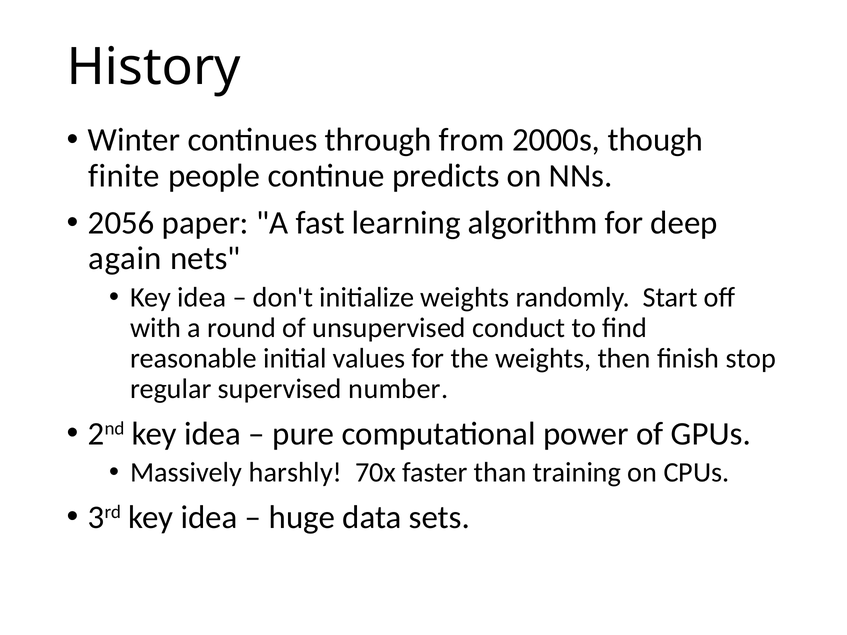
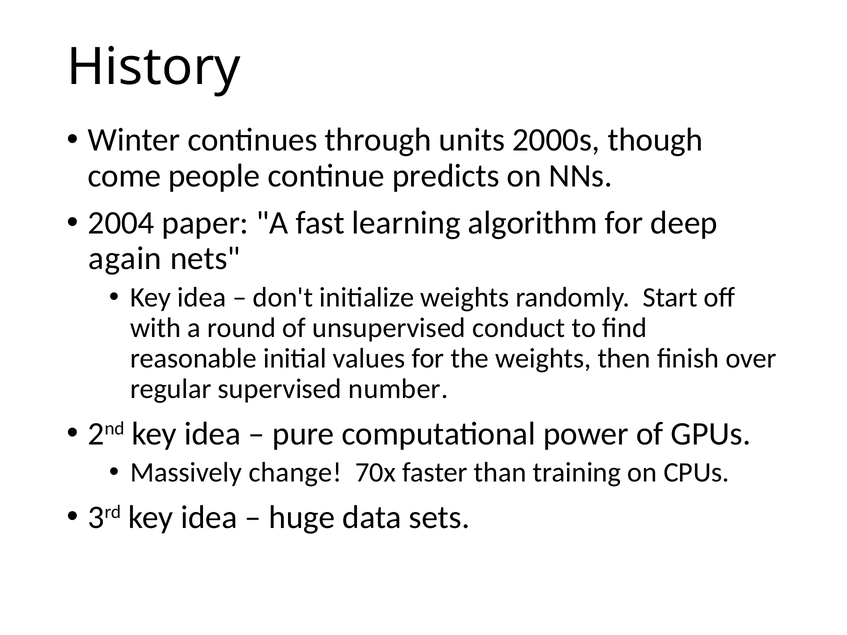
from: from -> units
finite: finite -> come
2056: 2056 -> 2004
stop: stop -> over
harshly: harshly -> change
